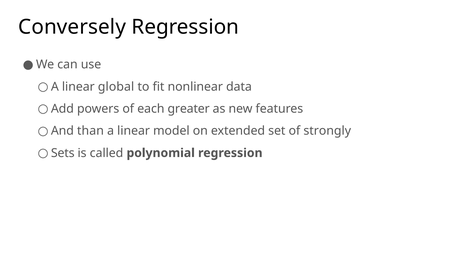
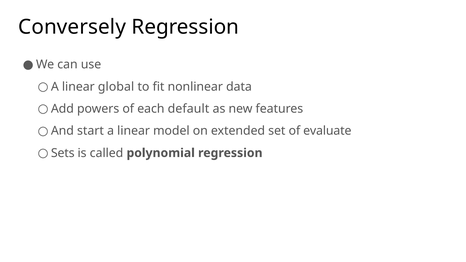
greater: greater -> default
than: than -> start
strongly: strongly -> evaluate
